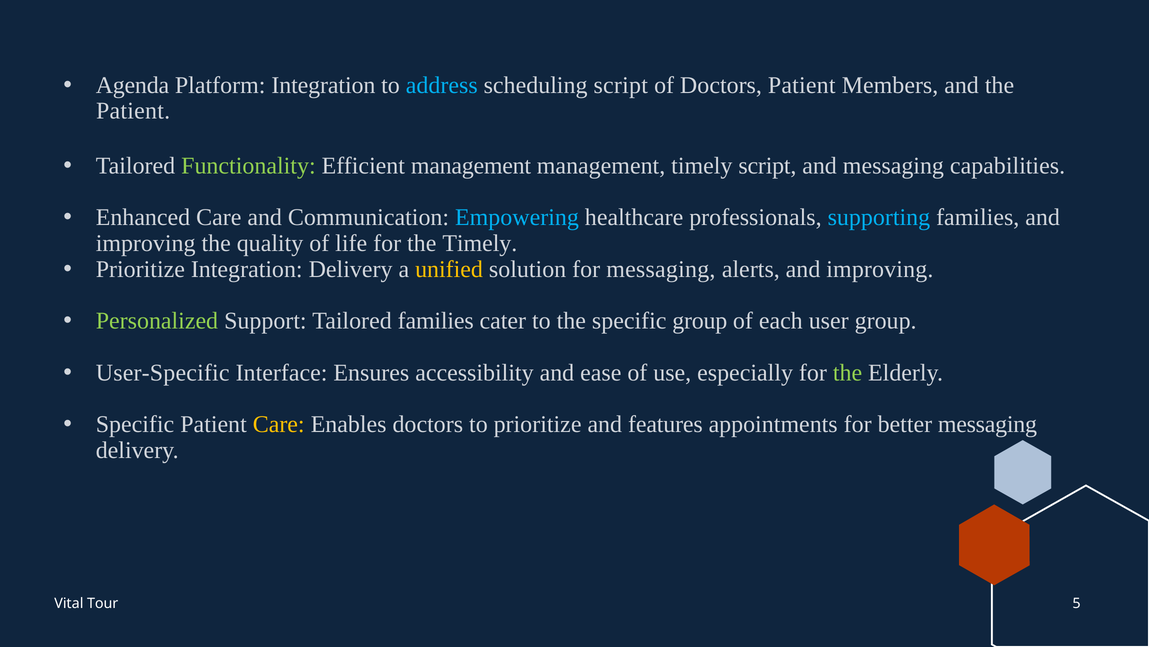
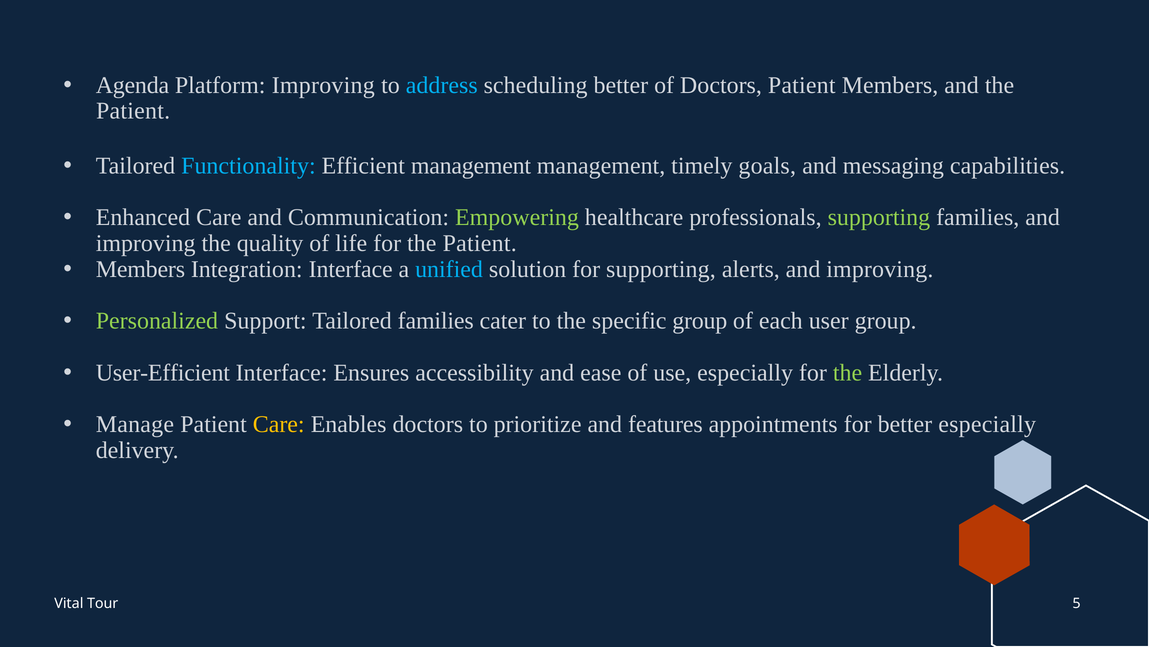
Platform Integration: Integration -> Improving
scheduling script: script -> better
Functionality colour: light green -> light blue
timely script: script -> goals
Empowering colour: light blue -> light green
supporting at (879, 217) colour: light blue -> light green
for the Timely: Timely -> Patient
Prioritize at (140, 269): Prioritize -> Members
Integration Delivery: Delivery -> Interface
unified colour: yellow -> light blue
for messaging: messaging -> supporting
User-Specific: User-Specific -> User-Efficient
Specific at (135, 424): Specific -> Manage
better messaging: messaging -> especially
